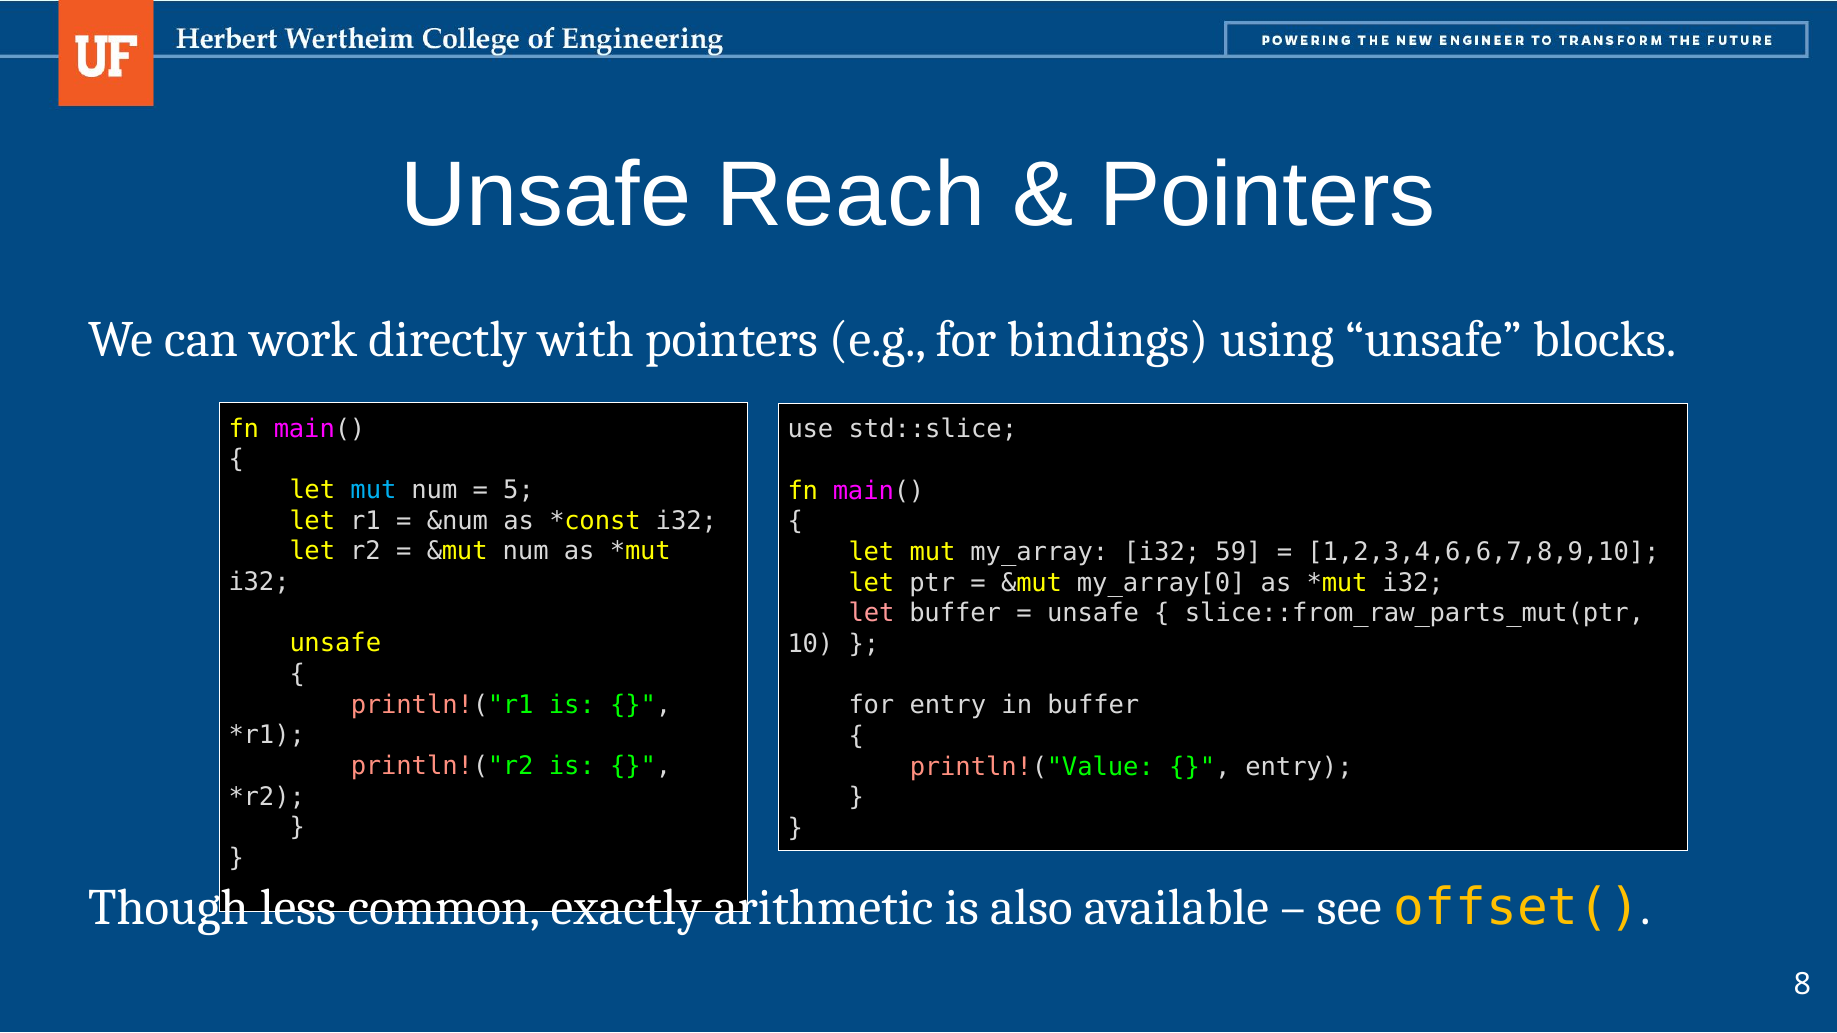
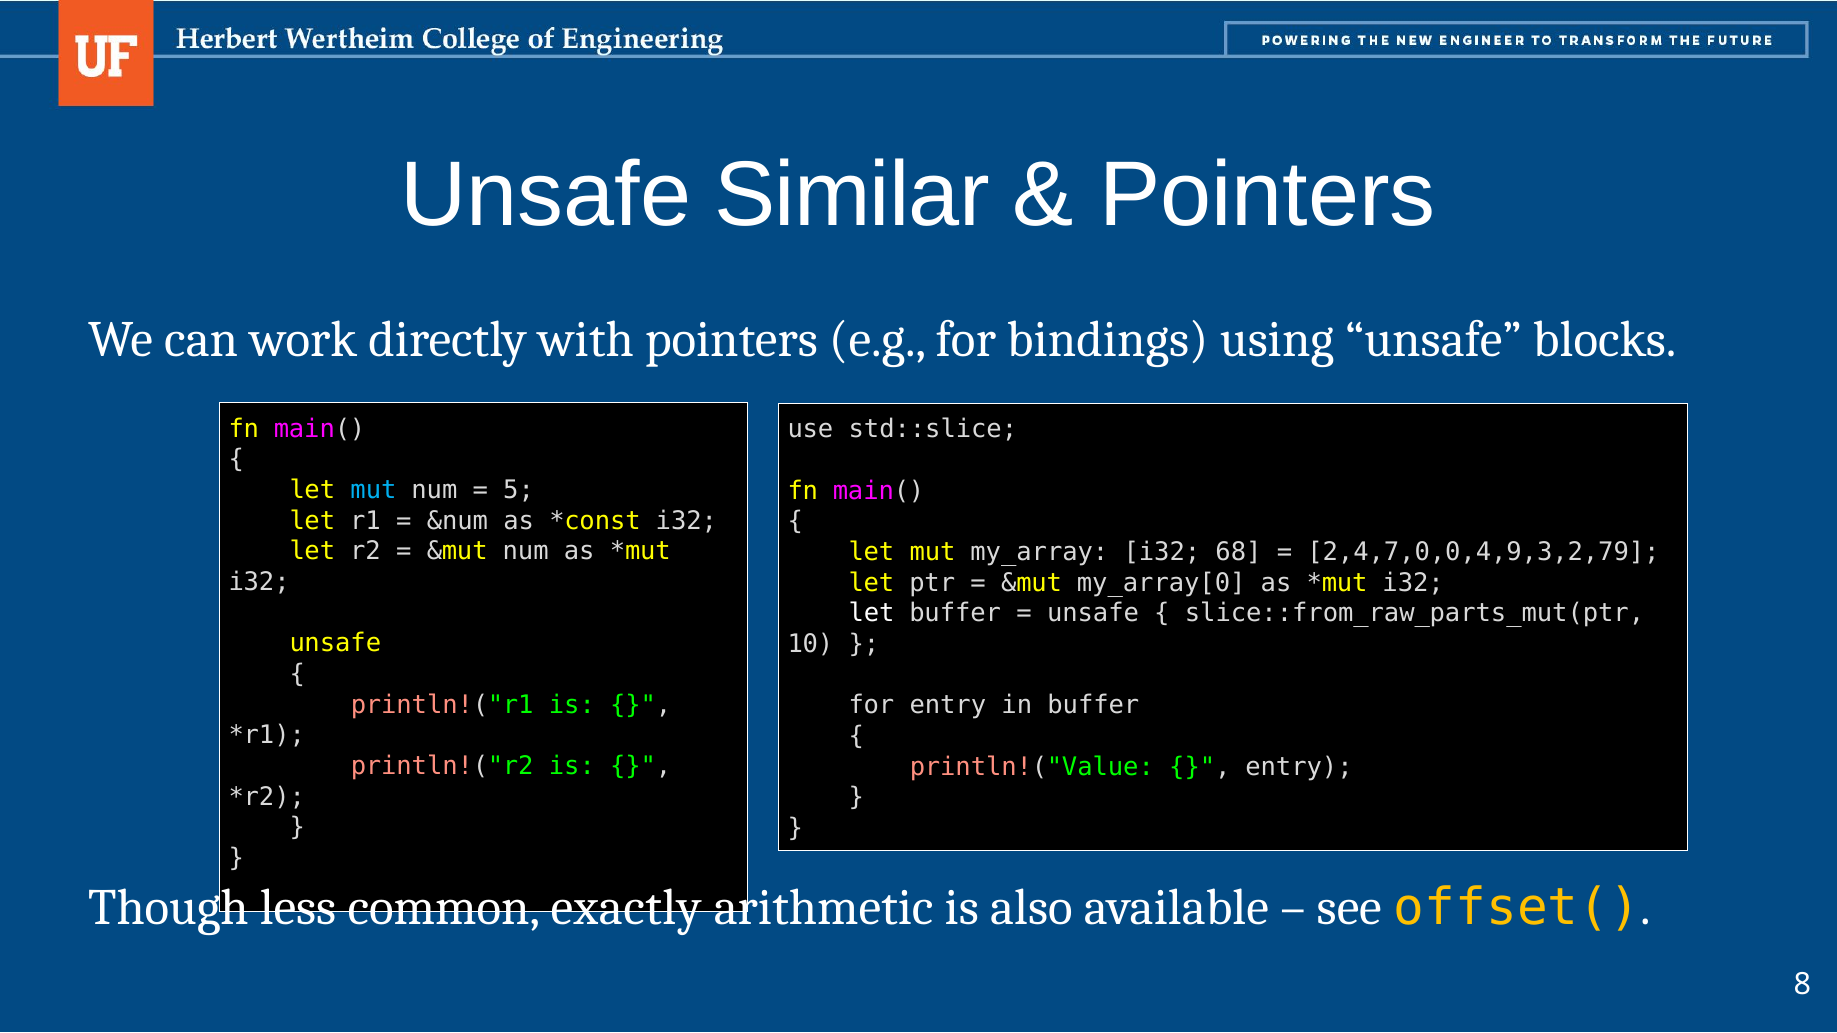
Reach: Reach -> Similar
59: 59 -> 68
1,2,3,4,6,6,7,8,9,10: 1,2,3,4,6,6,7,8,9,10 -> 2,4,7,0,0,4,9,3,2,79
let at (871, 614) colour: pink -> white
